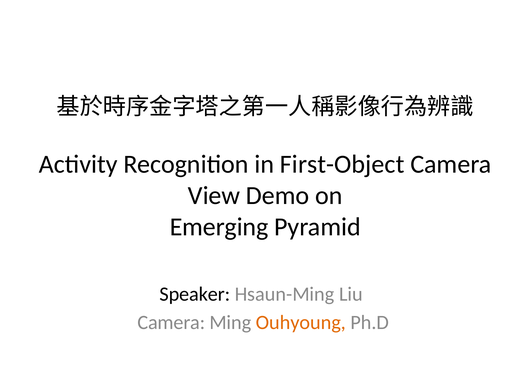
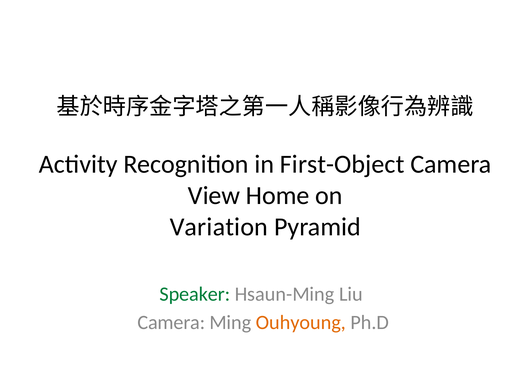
Demo: Demo -> Home
Emerging: Emerging -> Variation
Speaker colour: black -> green
